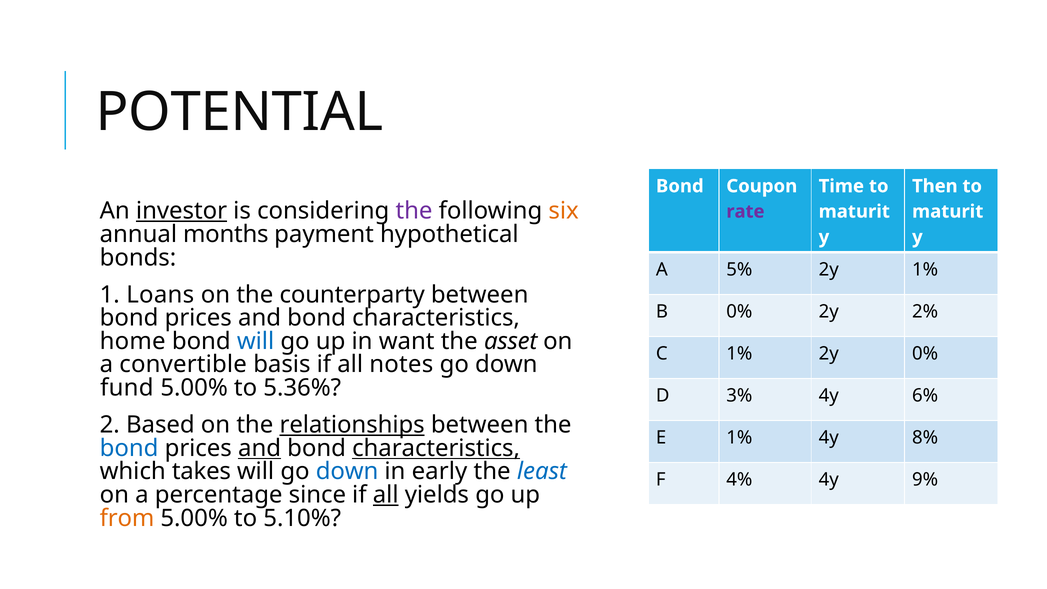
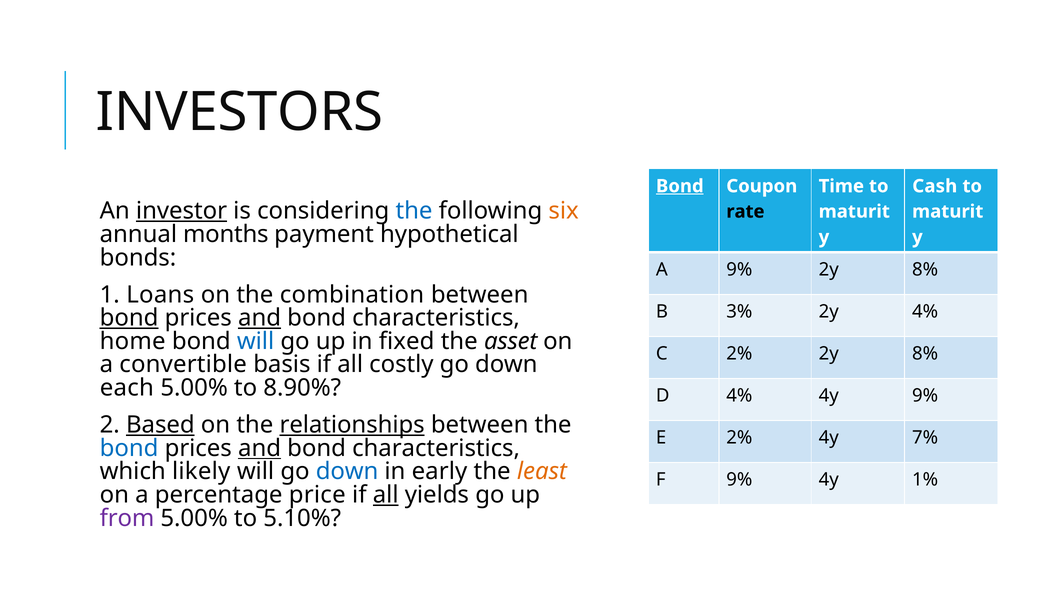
POTENTIAL: POTENTIAL -> INVESTORS
Bond at (680, 186) underline: none -> present
Then: Then -> Cash
the at (414, 211) colour: purple -> blue
rate colour: purple -> black
A 5%: 5% -> 9%
1% at (925, 270): 1% -> 8%
counterparty: counterparty -> combination
B 0%: 0% -> 3%
2y 2%: 2% -> 4%
bond at (129, 318) underline: none -> present
and at (260, 318) underline: none -> present
want: want -> fixed
C 1%: 1% -> 2%
0% at (925, 354): 0% -> 8%
notes: notes -> costly
fund: fund -> each
5.36%: 5.36% -> 8.90%
D 3%: 3% -> 4%
4y 6%: 6% -> 9%
Based underline: none -> present
E 1%: 1% -> 2%
8%: 8% -> 7%
characteristics at (436, 448) underline: present -> none
takes: takes -> likely
least colour: blue -> orange
F 4%: 4% -> 9%
9%: 9% -> 1%
since: since -> price
from colour: orange -> purple
